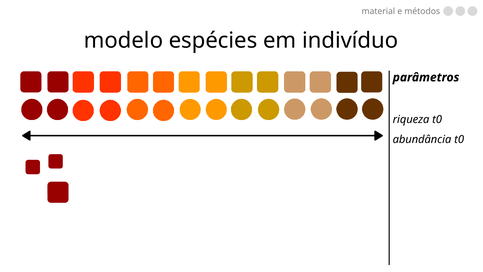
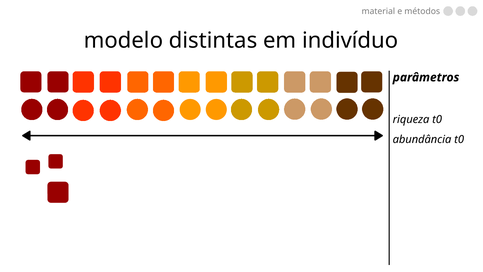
espécies: espécies -> distintas
